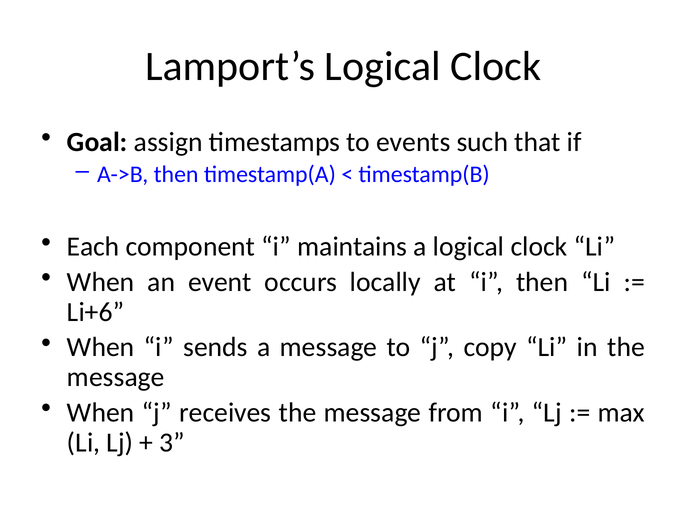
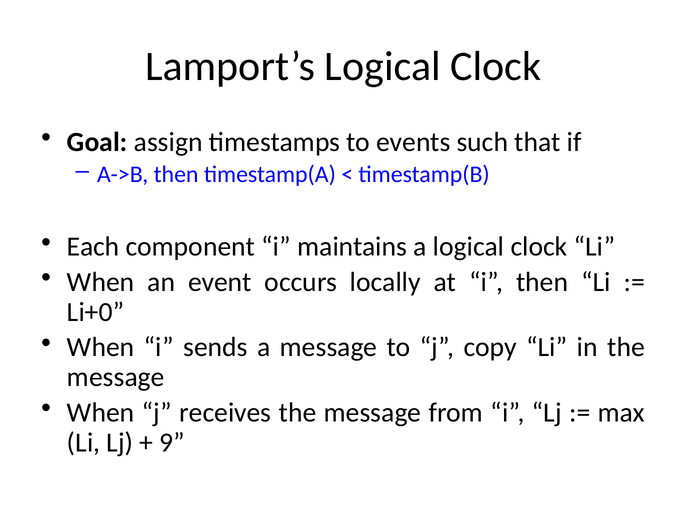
Li+6: Li+6 -> Li+0
3: 3 -> 9
